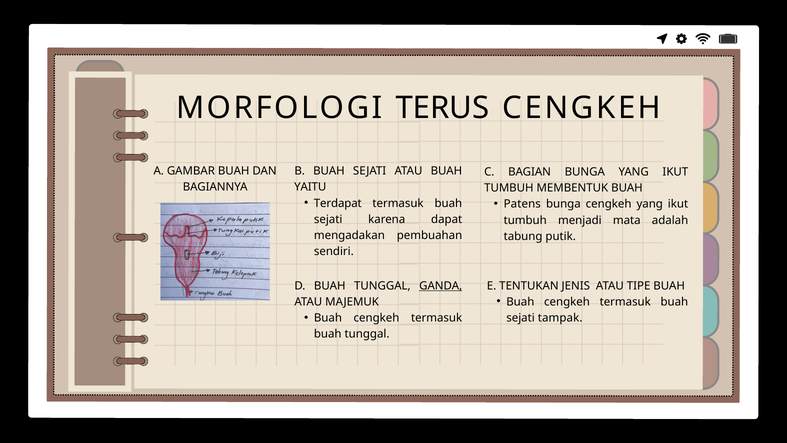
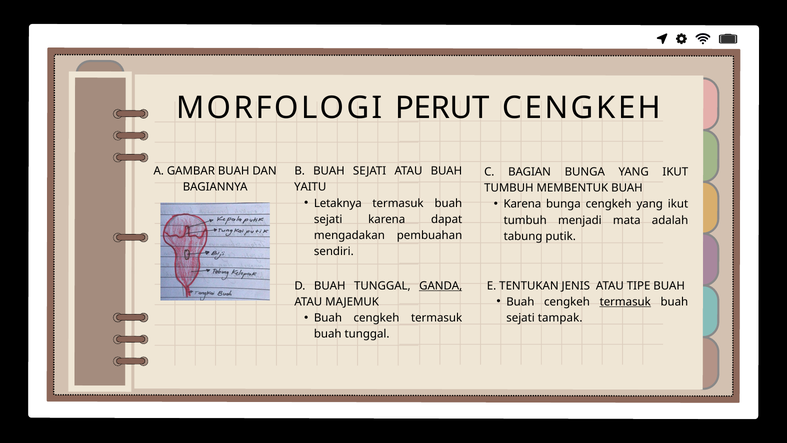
TERUS: TERUS -> PERUT
Terdapat: Terdapat -> Letaknya
Patens at (522, 204): Patens -> Karena
termasuk at (625, 302) underline: none -> present
